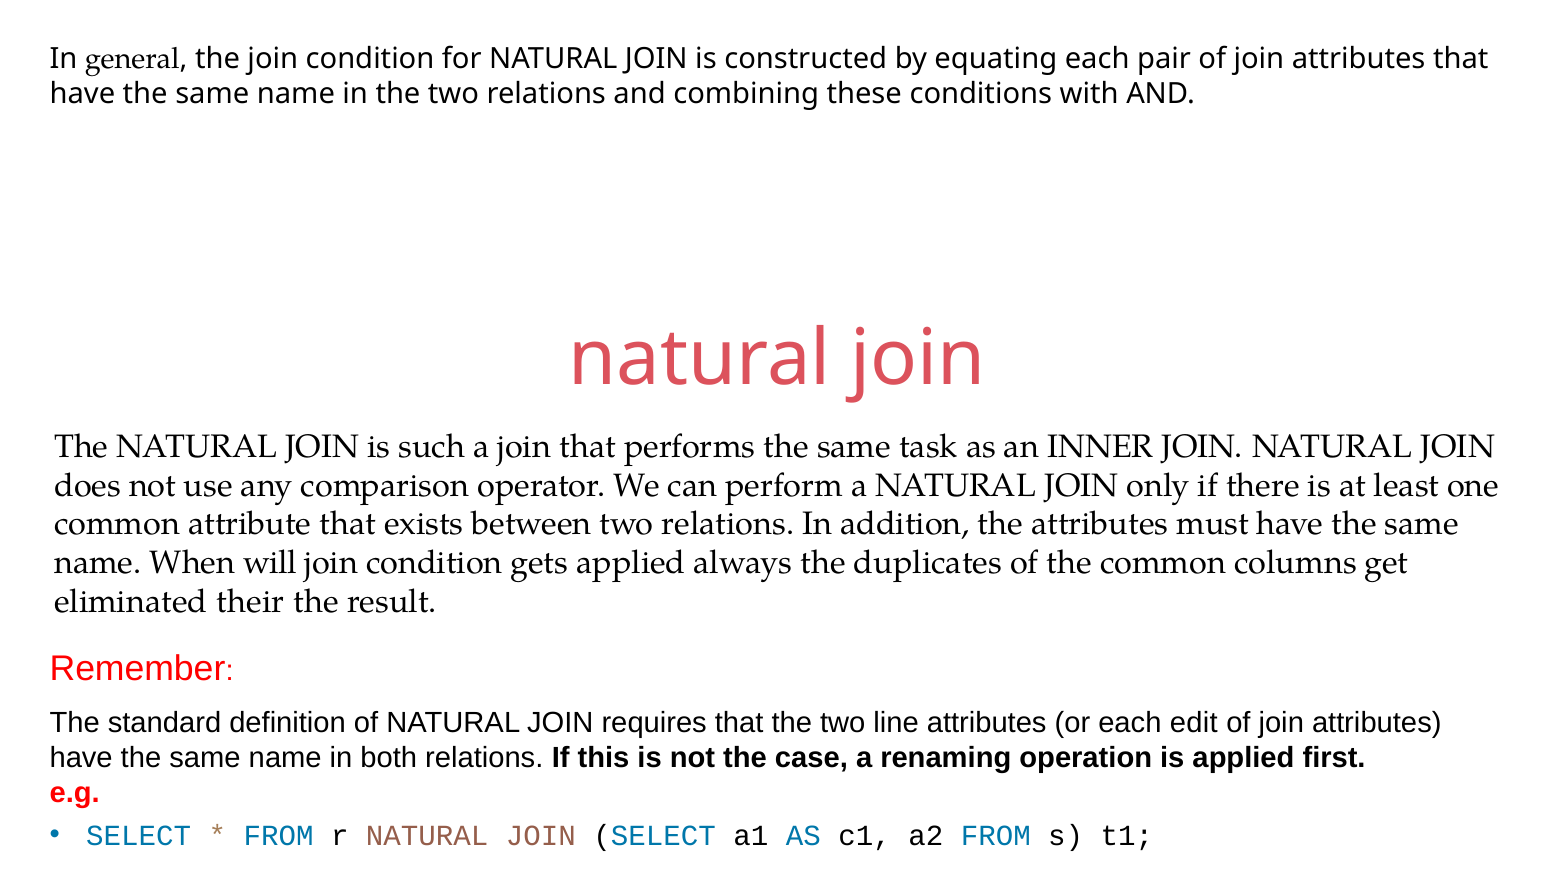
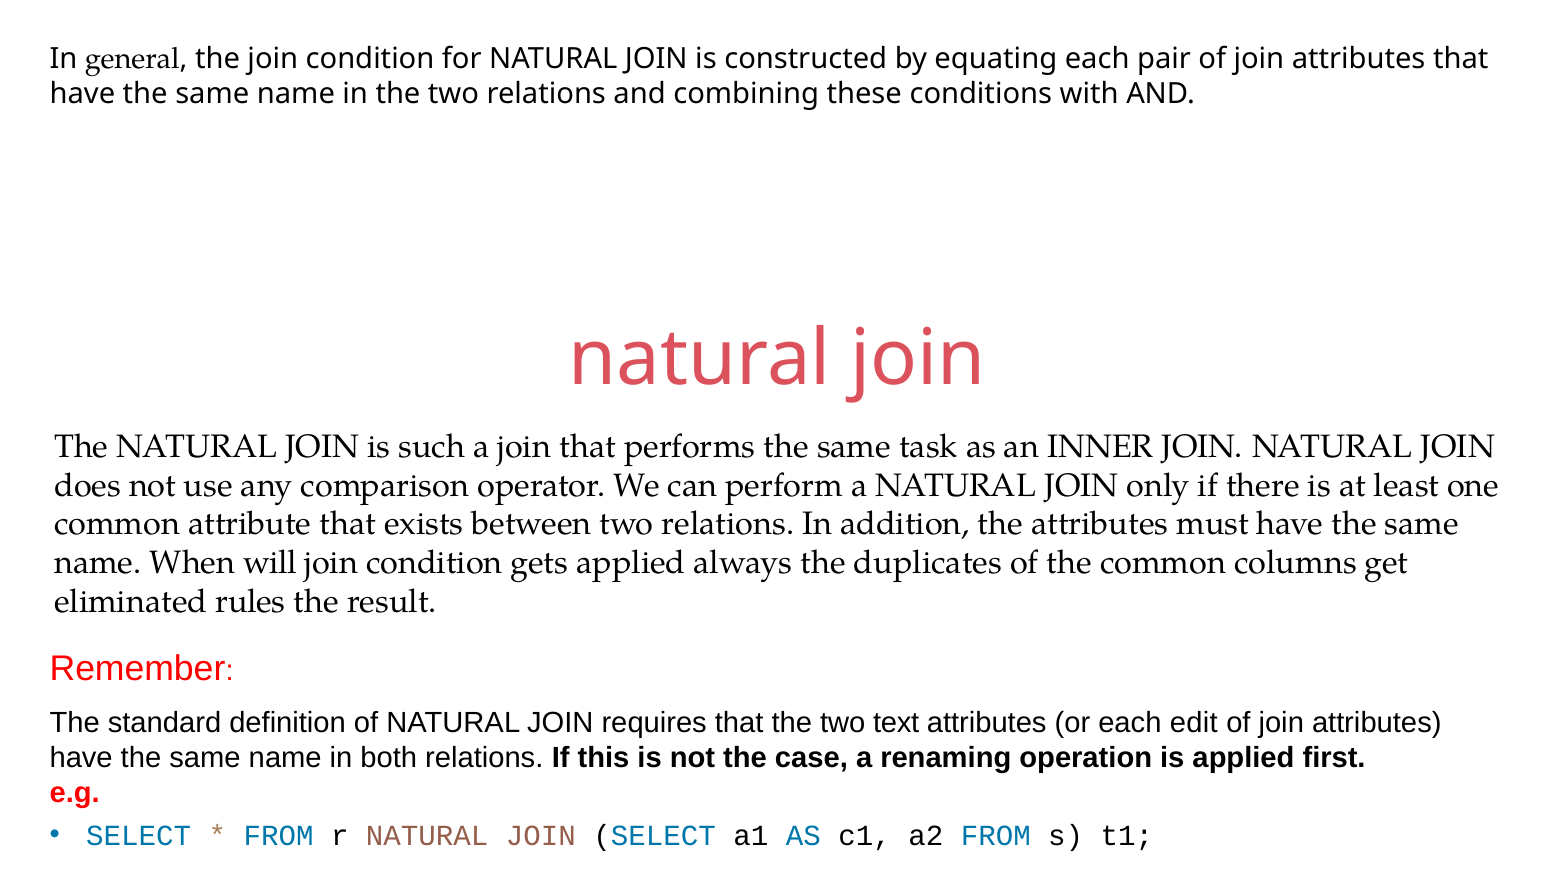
their: their -> rules
line: line -> text
